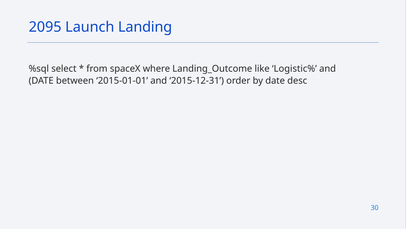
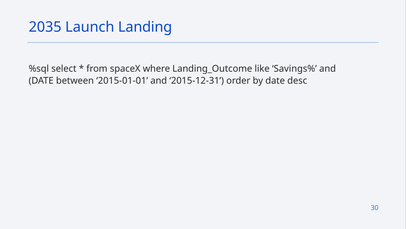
2095: 2095 -> 2035
Logistic%: Logistic% -> Savings%
